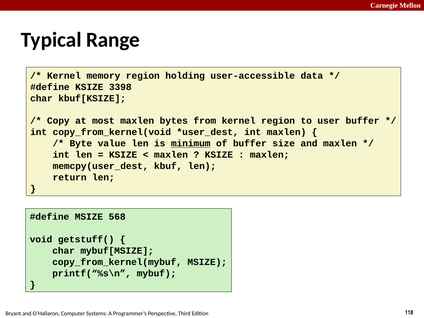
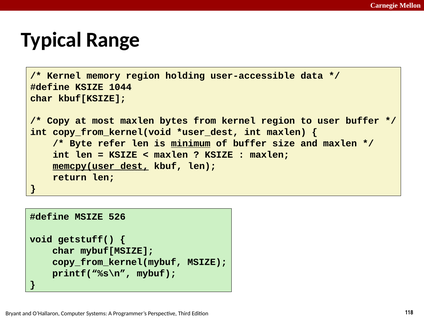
3398: 3398 -> 1044
value: value -> refer
memcpy(user_dest underline: none -> present
568: 568 -> 526
